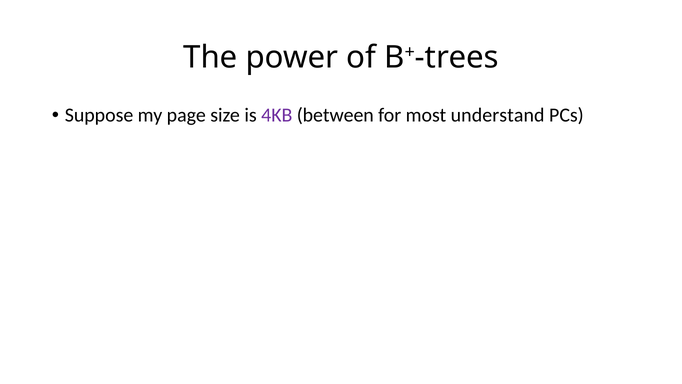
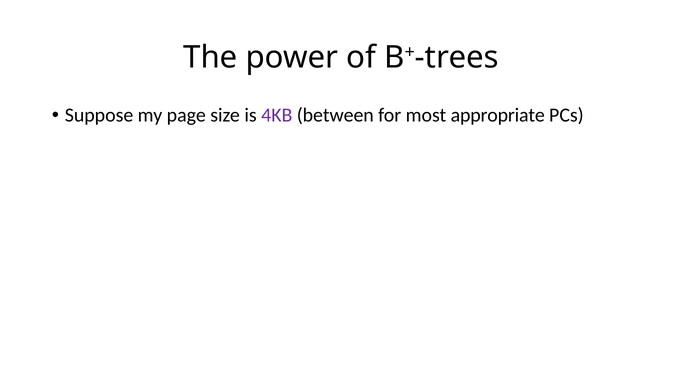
understand: understand -> appropriate
